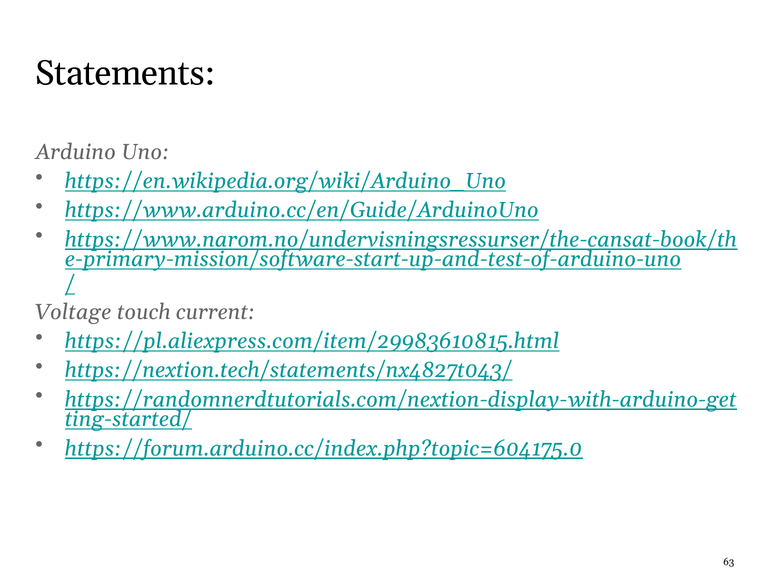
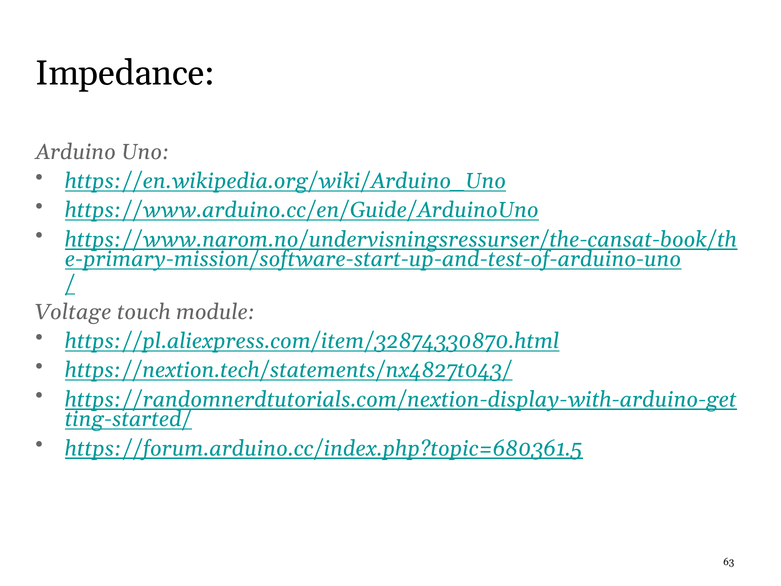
Statements: Statements -> Impedance
current: current -> module
https://pl.aliexpress.com/item/29983610815.html: https://pl.aliexpress.com/item/29983610815.html -> https://pl.aliexpress.com/item/32874330870.html
https://forum.arduino.cc/index.php?topic=604175.0: https://forum.arduino.cc/index.php?topic=604175.0 -> https://forum.arduino.cc/index.php?topic=680361.5
